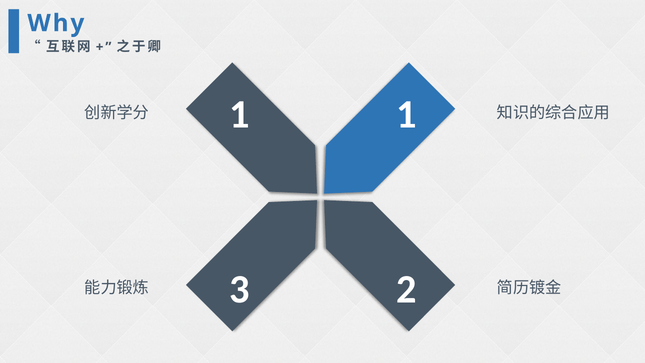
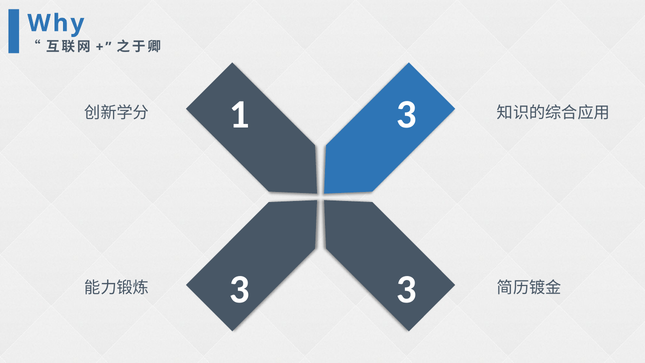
1 1: 1 -> 3
2 at (406, 289): 2 -> 3
